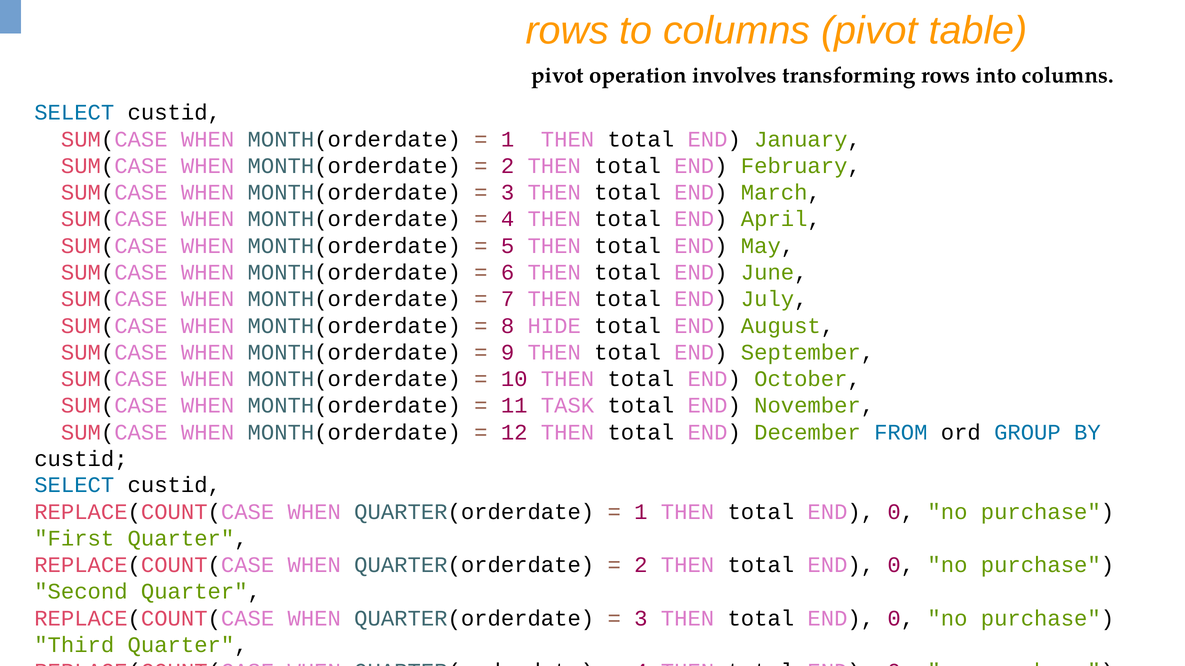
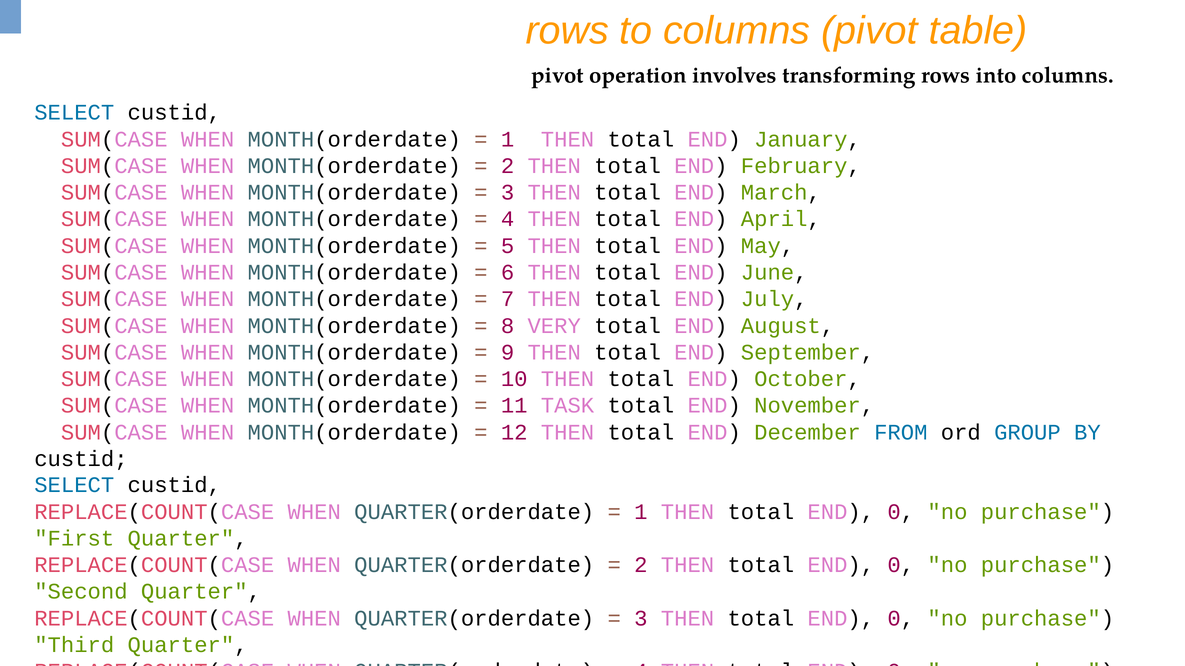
HIDE: HIDE -> VERY
